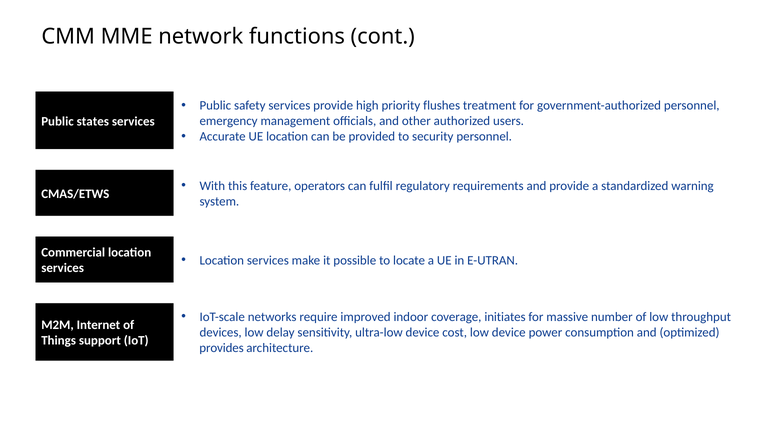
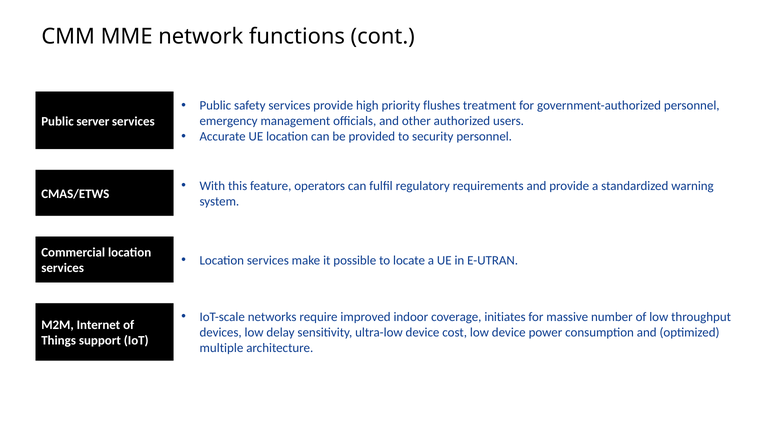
states: states -> server
provides: provides -> multiple
